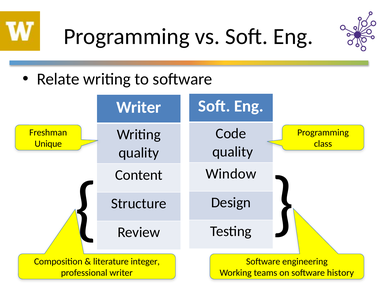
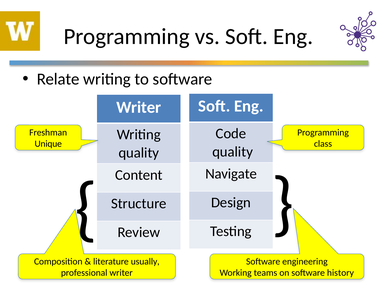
Window: Window -> Navigate
integer: integer -> usually
